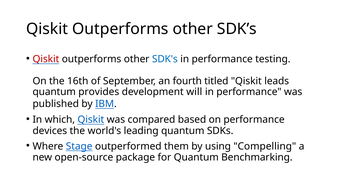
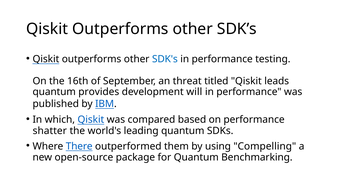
Qiskit at (46, 59) colour: red -> black
fourth: fourth -> threat
devices: devices -> shatter
Stage: Stage -> There
